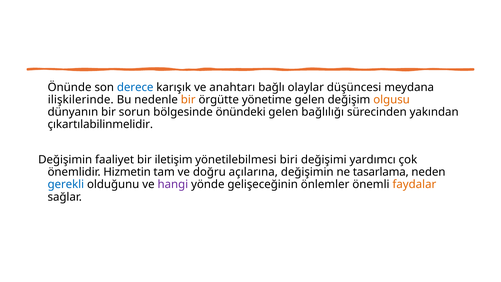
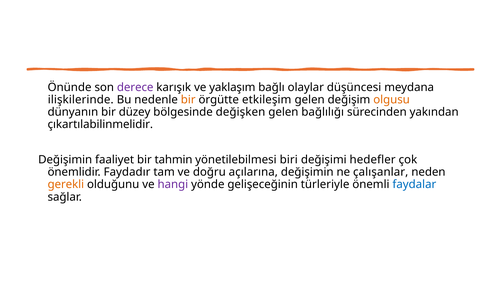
derece colour: blue -> purple
anahtarı: anahtarı -> yaklaşım
yönetime: yönetime -> etkileşim
sorun: sorun -> düzey
önündeki: önündeki -> değişken
iletişim: iletişim -> tahmin
yardımcı: yardımcı -> hedefler
Hizmetin: Hizmetin -> Faydadır
tasarlama: tasarlama -> çalışanlar
gerekli colour: blue -> orange
önlemler: önlemler -> türleriyle
faydalar colour: orange -> blue
